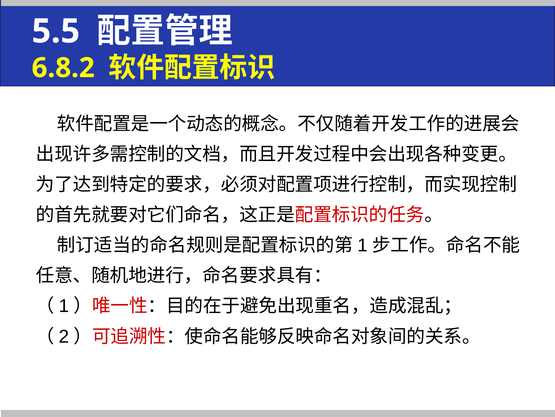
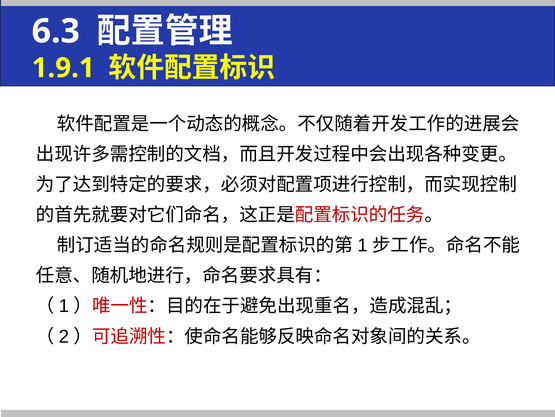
5.5: 5.5 -> 6.3
6.8.2: 6.8.2 -> 1.9.1
